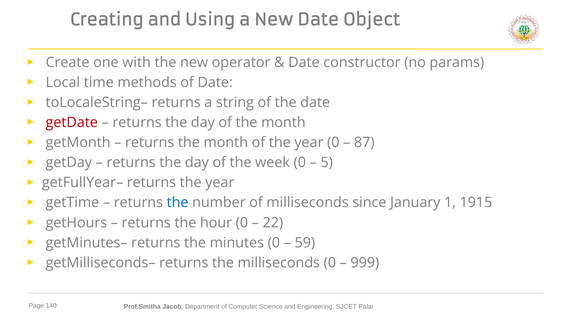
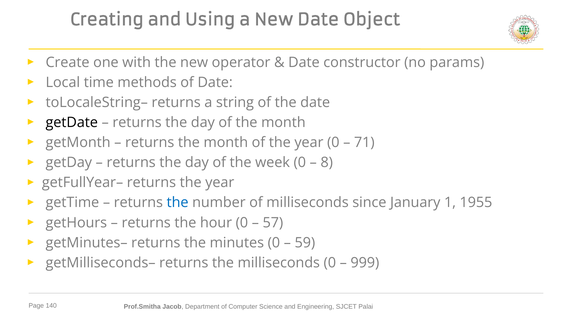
getDate colour: red -> black
87: 87 -> 71
5: 5 -> 8
1915: 1915 -> 1955
22: 22 -> 57
